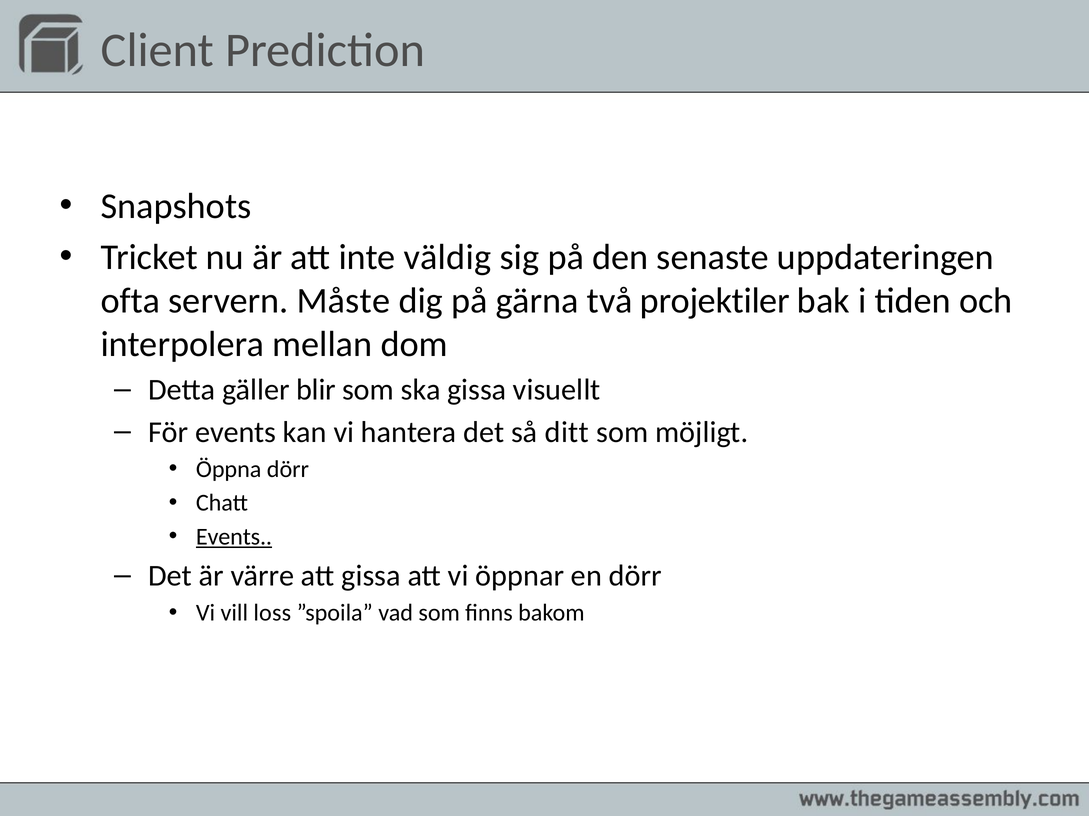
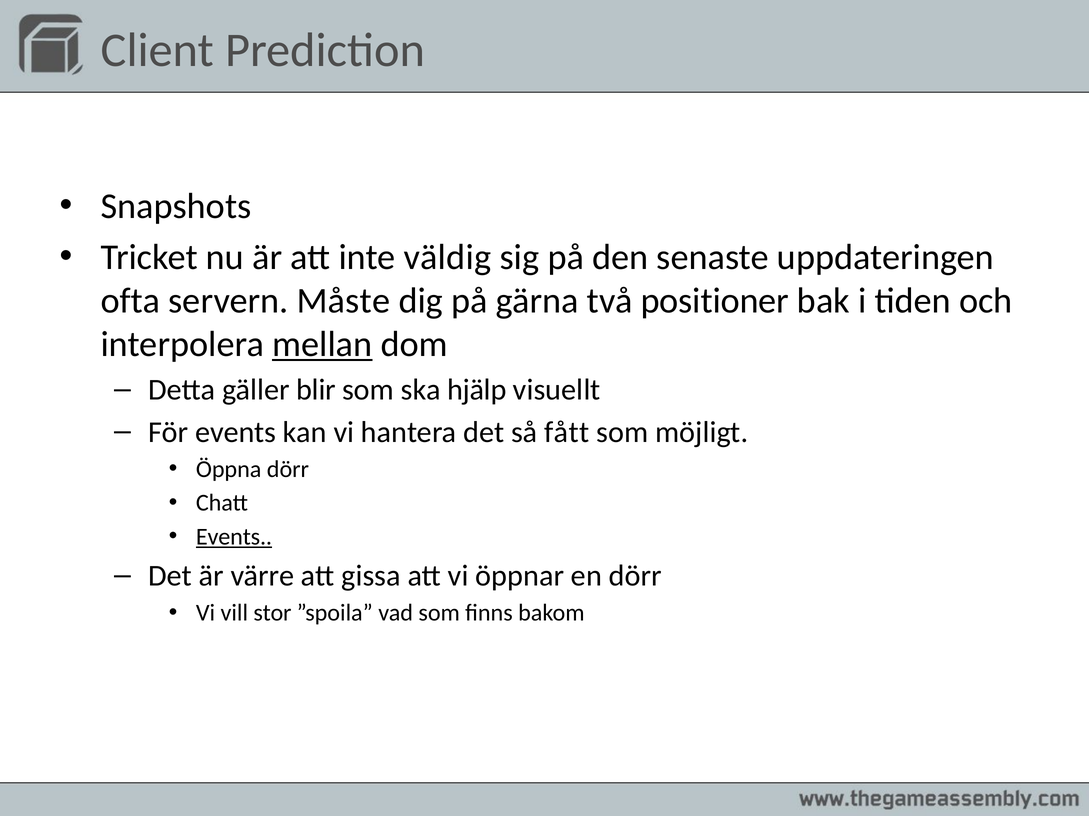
projektiler: projektiler -> positioner
mellan underline: none -> present
ska gissa: gissa -> hjälp
ditt: ditt -> fått
loss: loss -> stor
